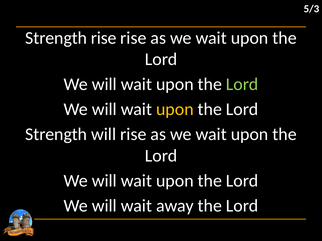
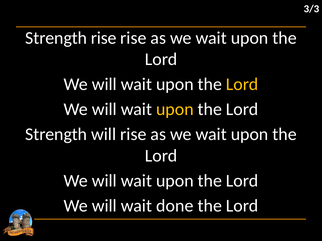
5/3: 5/3 -> 3/3
Lord at (242, 84) colour: light green -> yellow
away: away -> done
